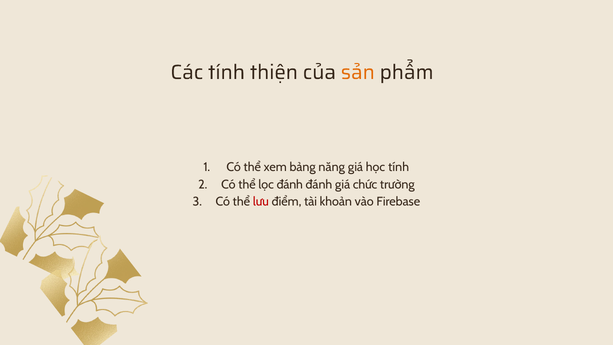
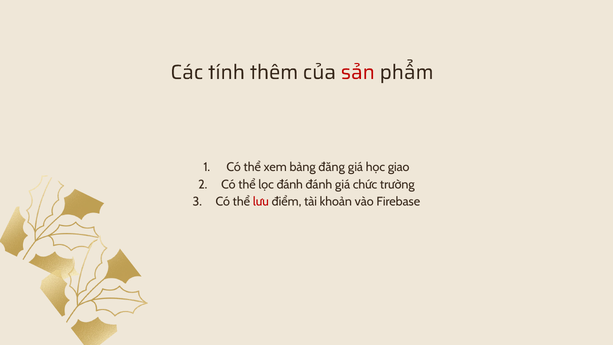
thiện: thiện -> thêm
sản colour: orange -> red
năng: năng -> đăng
học tính: tính -> giao
